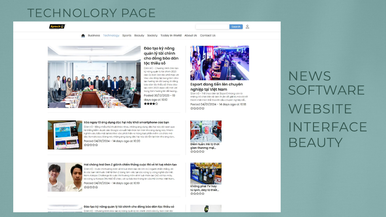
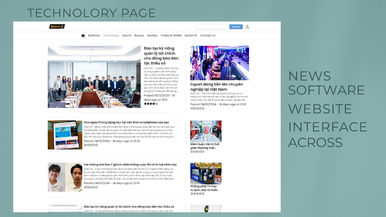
BEAUTY: BEAUTY -> ACROSS
